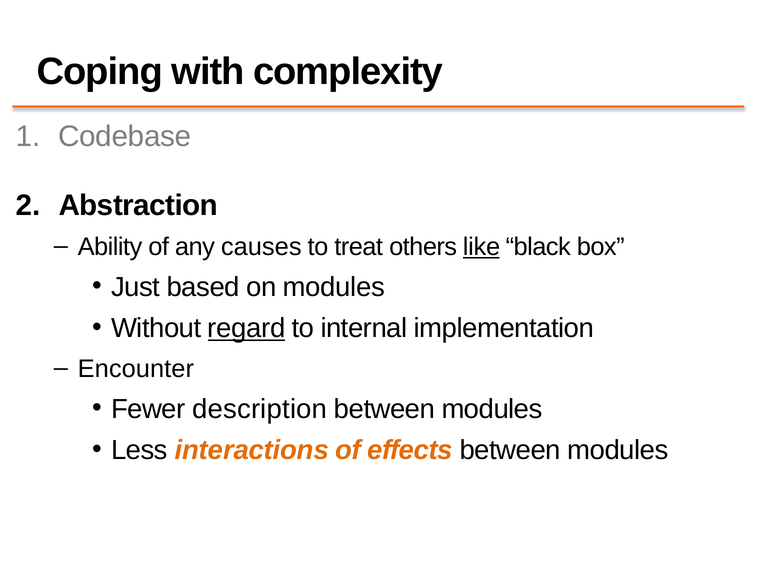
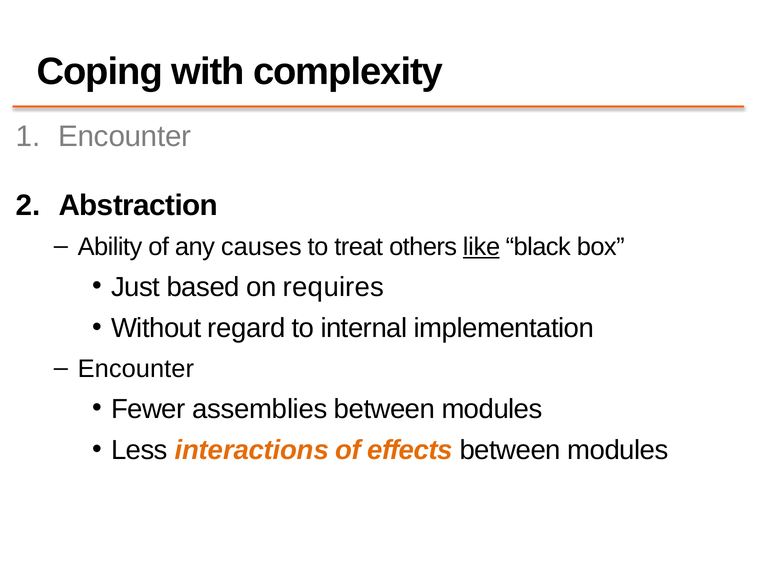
Codebase at (125, 137): Codebase -> Encounter
on modules: modules -> requires
regard underline: present -> none
description: description -> assemblies
